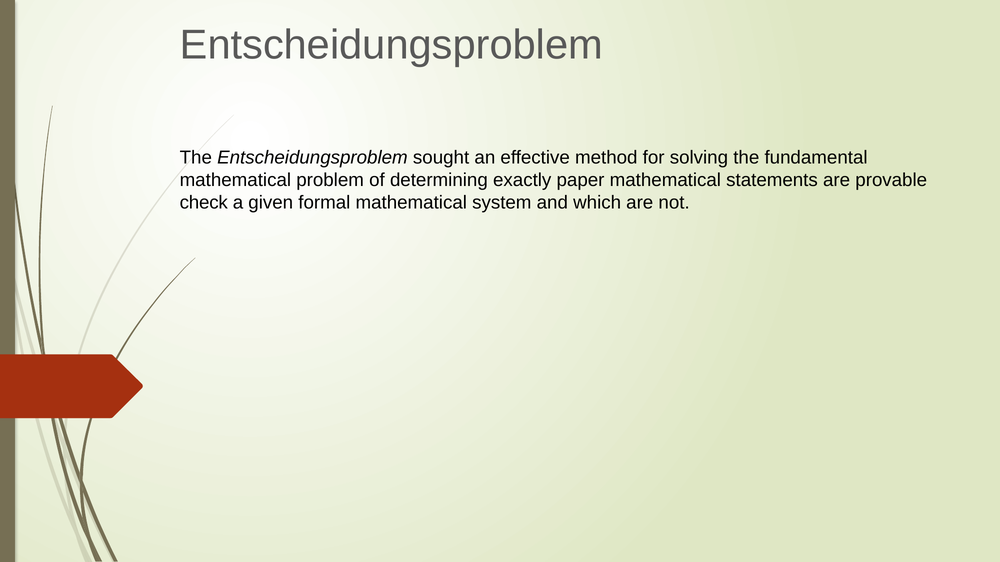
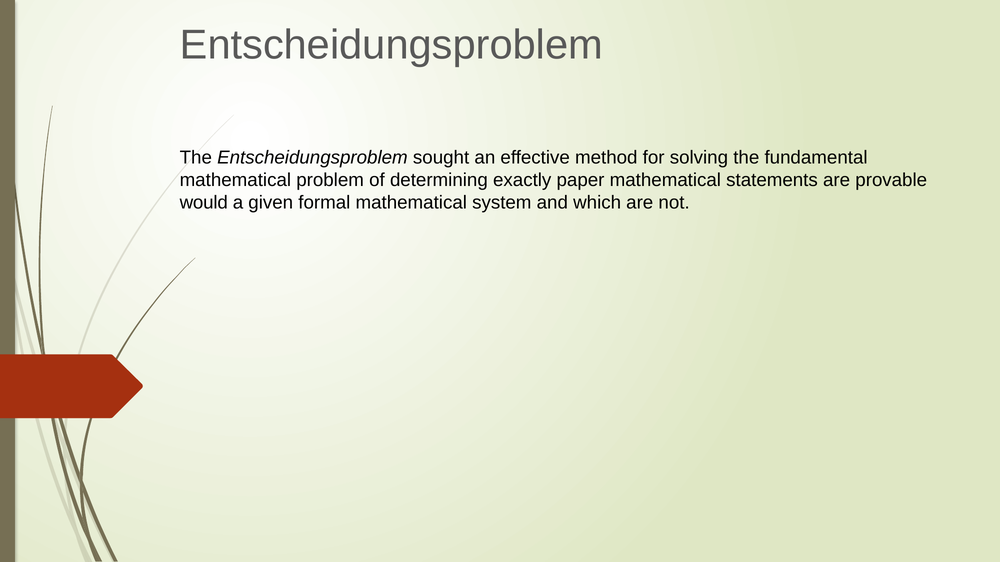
check: check -> would
